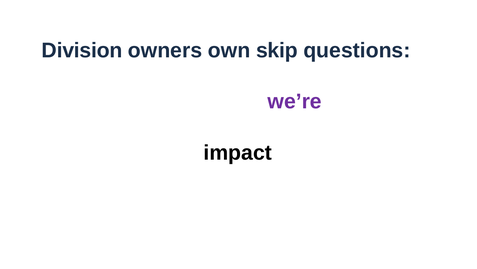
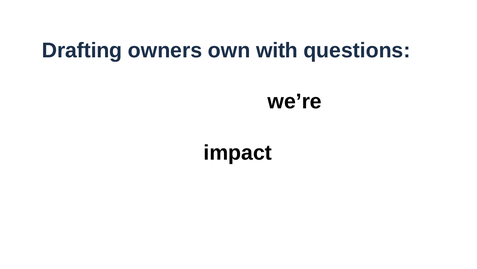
Division: Division -> Drafting
skip: skip -> with
we’re colour: purple -> black
